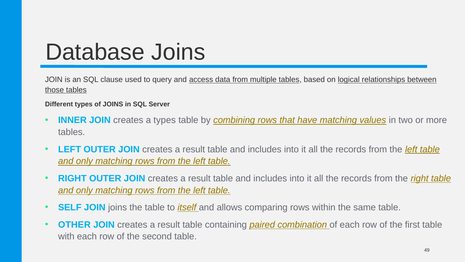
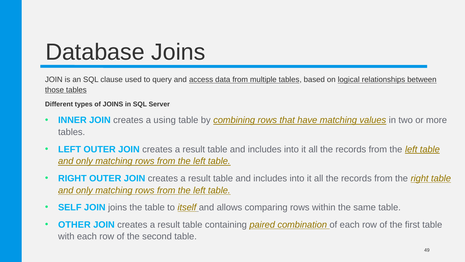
a types: types -> using
